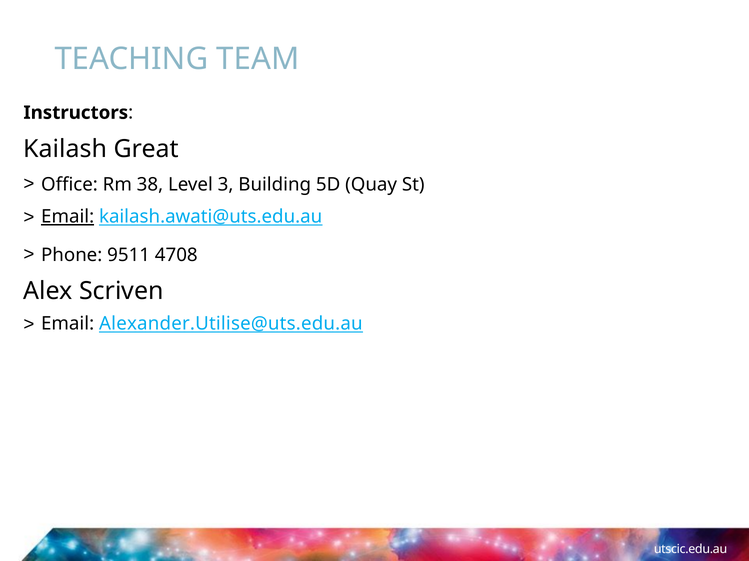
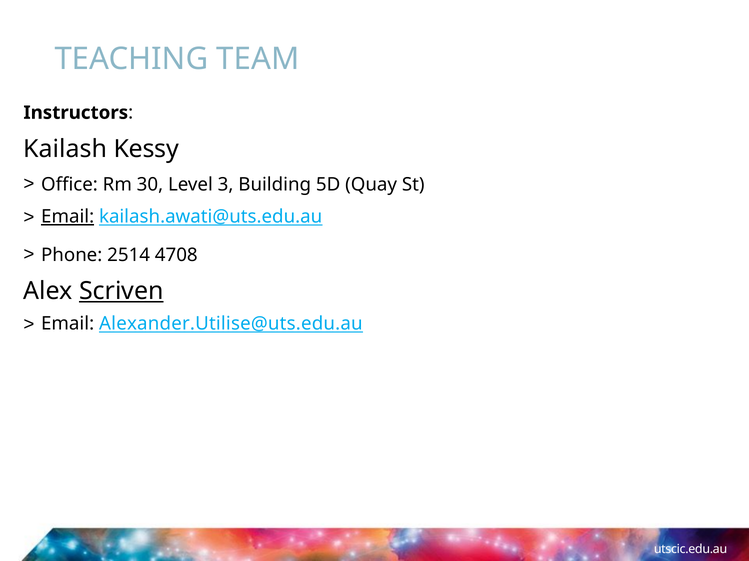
Great: Great -> Kessy
38: 38 -> 30
9511: 9511 -> 2514
Scriven underline: none -> present
